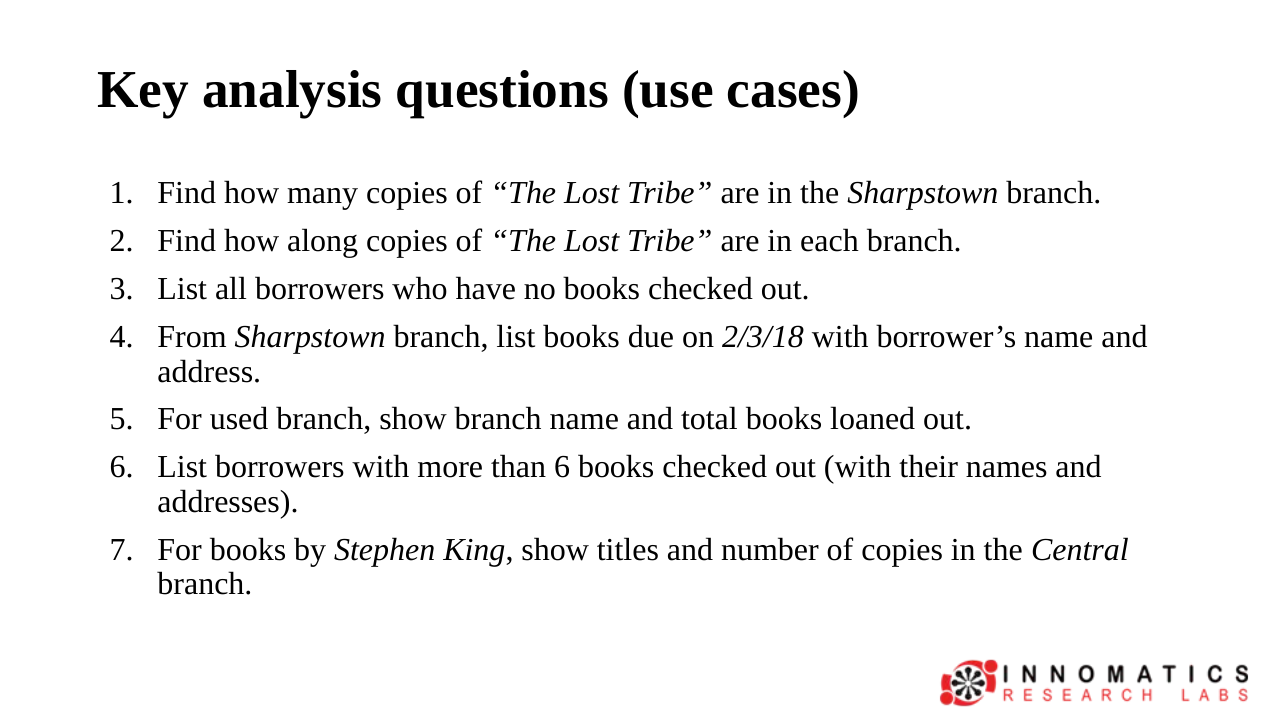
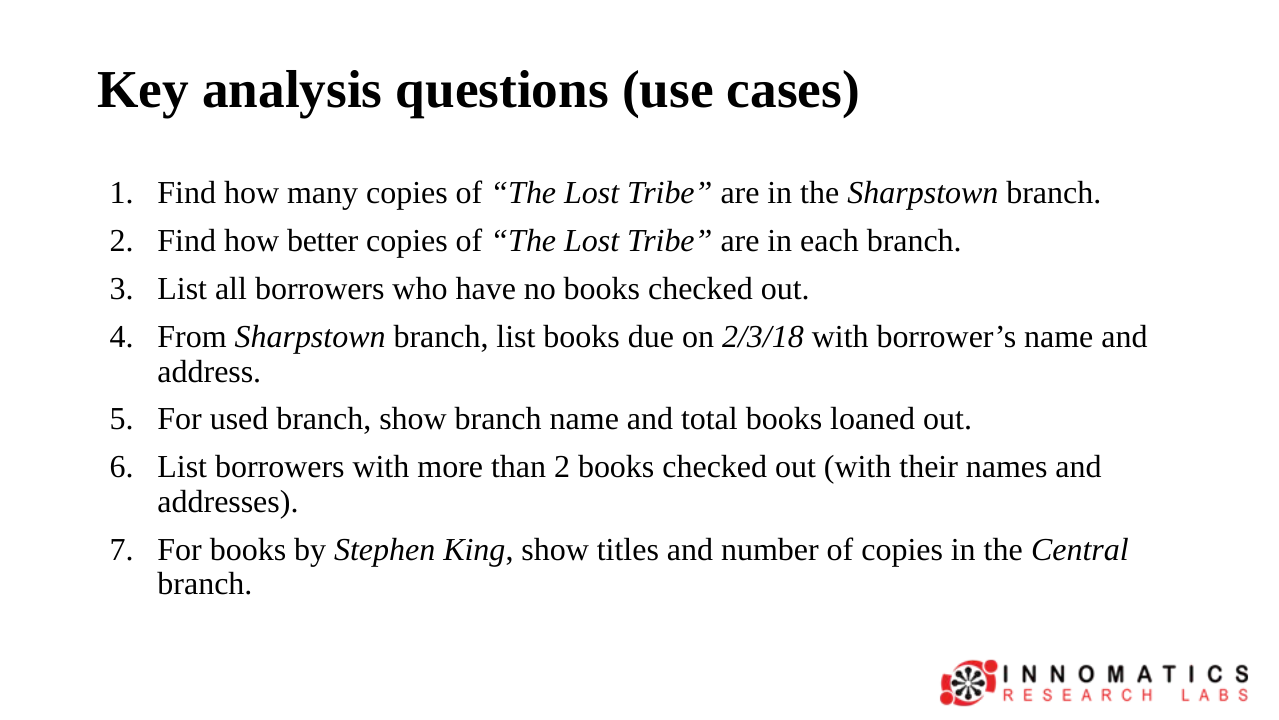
along: along -> better
than 6: 6 -> 2
